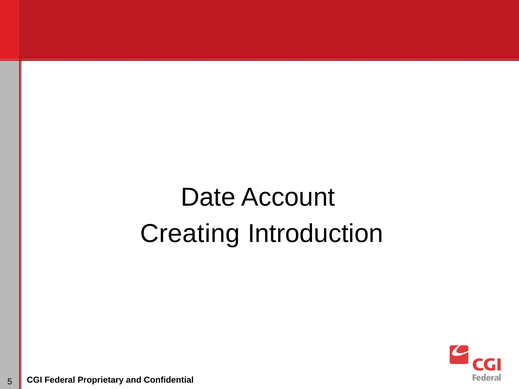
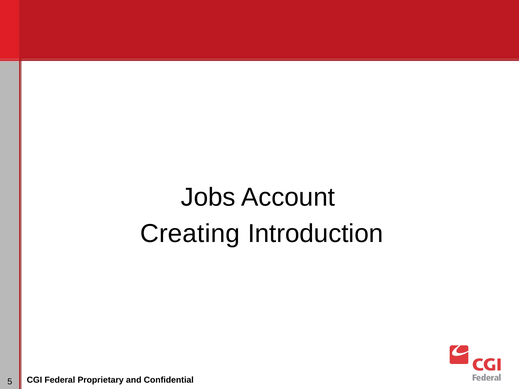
Date: Date -> Jobs
